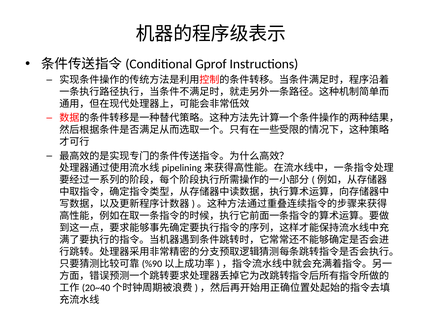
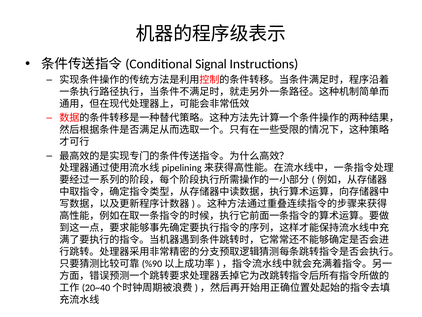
Gprof: Gprof -> Signal
